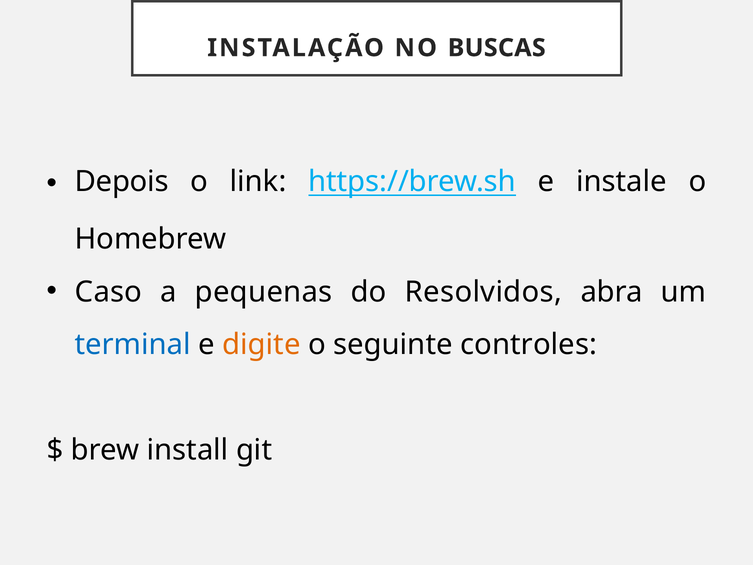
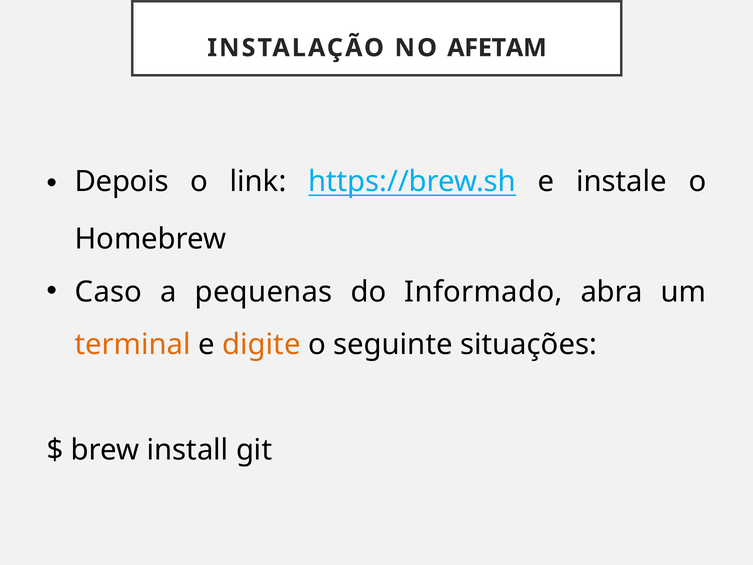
BUSCAS: BUSCAS -> AFETAM
Resolvidos: Resolvidos -> Informado
terminal colour: blue -> orange
controles: controles -> situações
